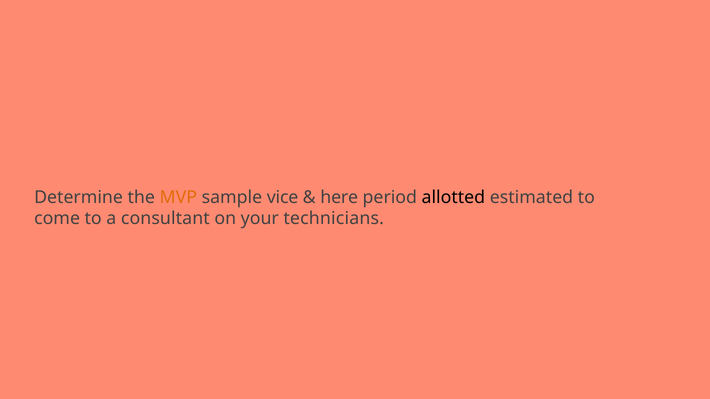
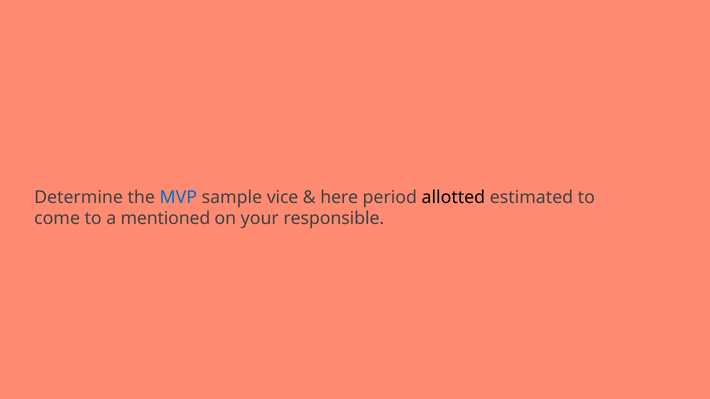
MVP colour: orange -> blue
consultant: consultant -> mentioned
technicians: technicians -> responsible
